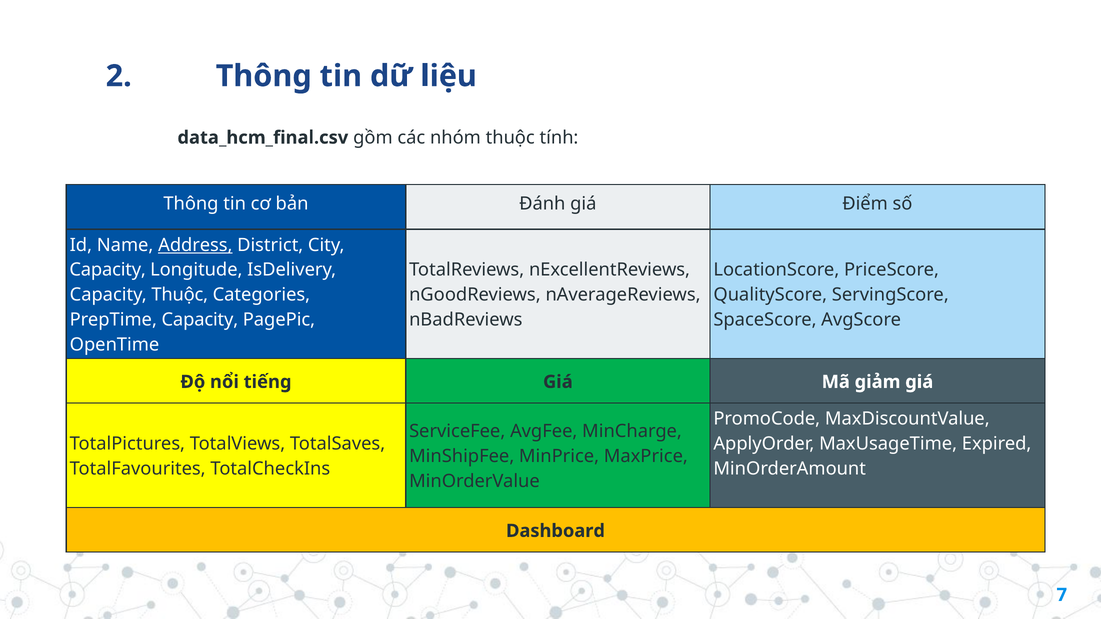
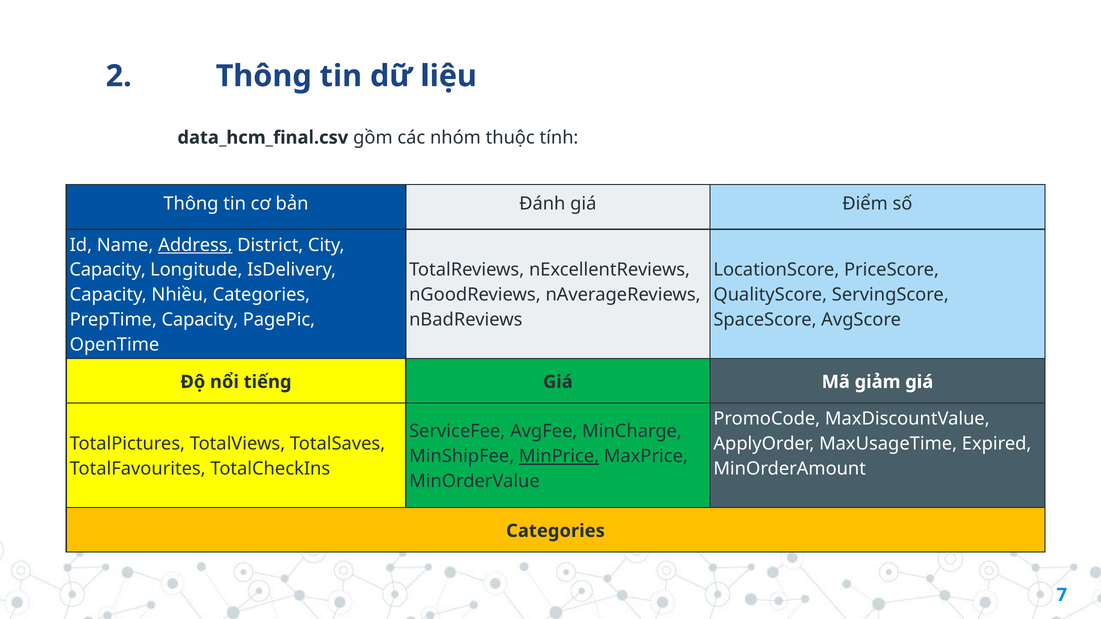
Capacity Thuộc: Thuộc -> Nhiều
MinPrice underline: none -> present
Dashboard at (556, 531): Dashboard -> Categories
